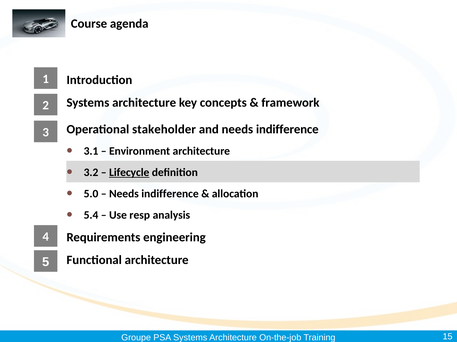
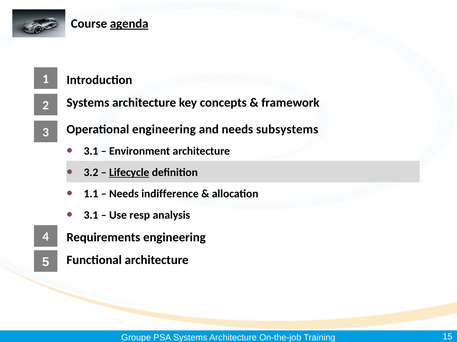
agenda underline: none -> present
Operational stakeholder: stakeholder -> engineering
and needs indifference: indifference -> subsystems
5.0: 5.0 -> 1.1
5.4 at (91, 216): 5.4 -> 3.1
